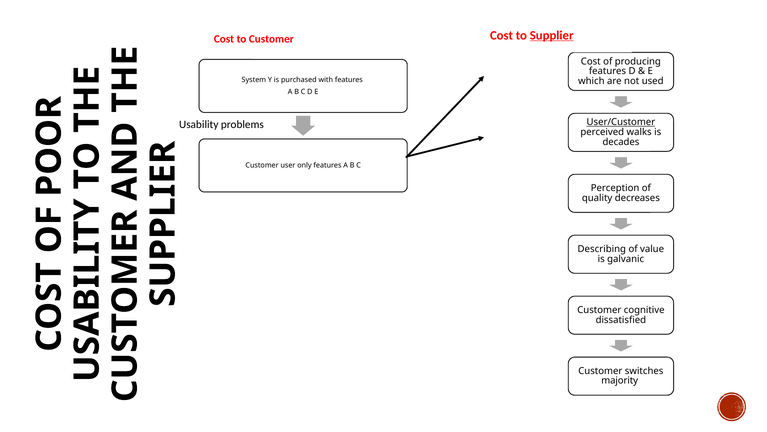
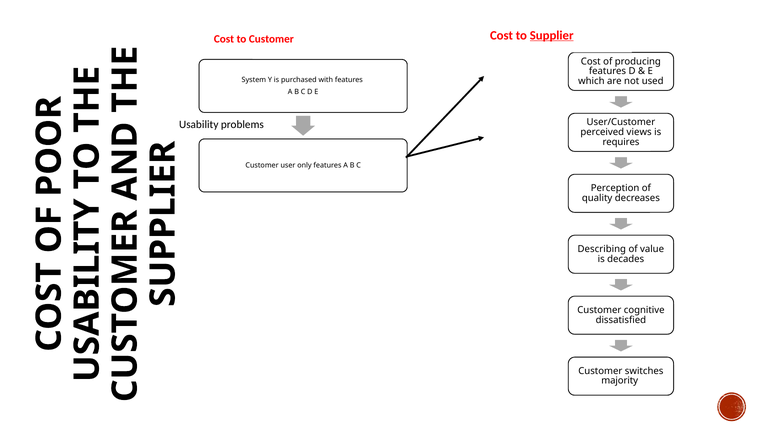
User/Customer underline: present -> none
walks: walks -> views
decades: decades -> requires
galvanic: galvanic -> decades
